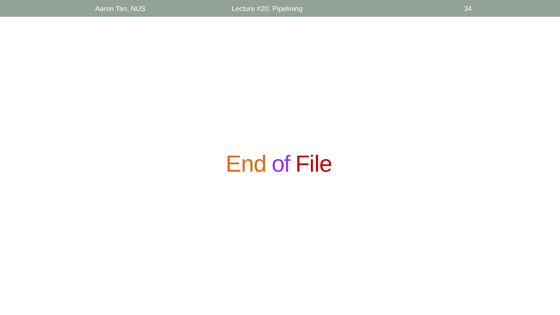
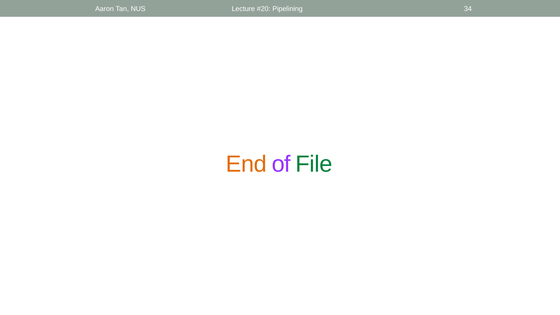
File colour: red -> green
